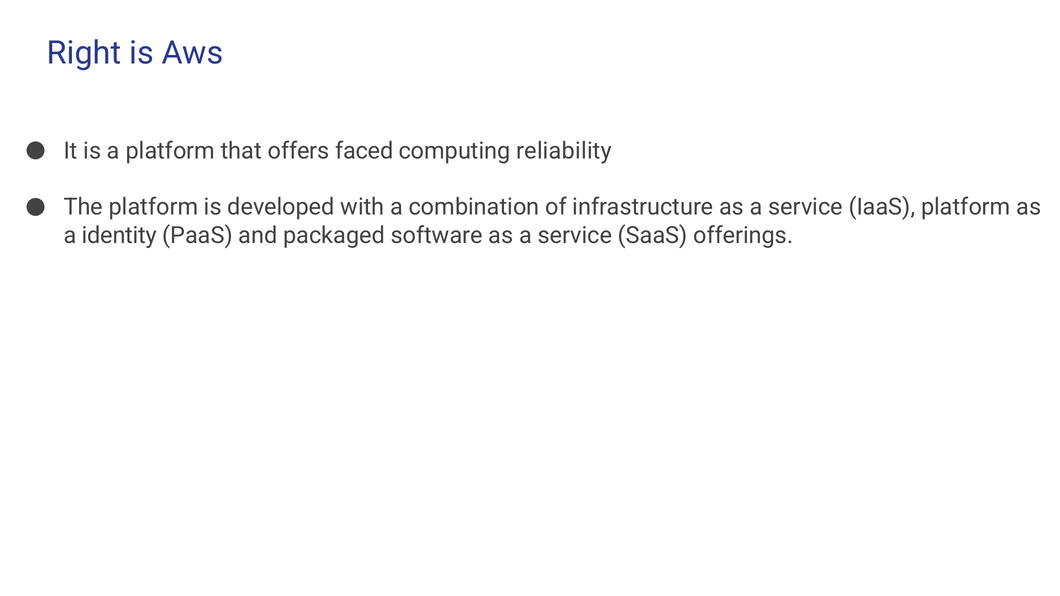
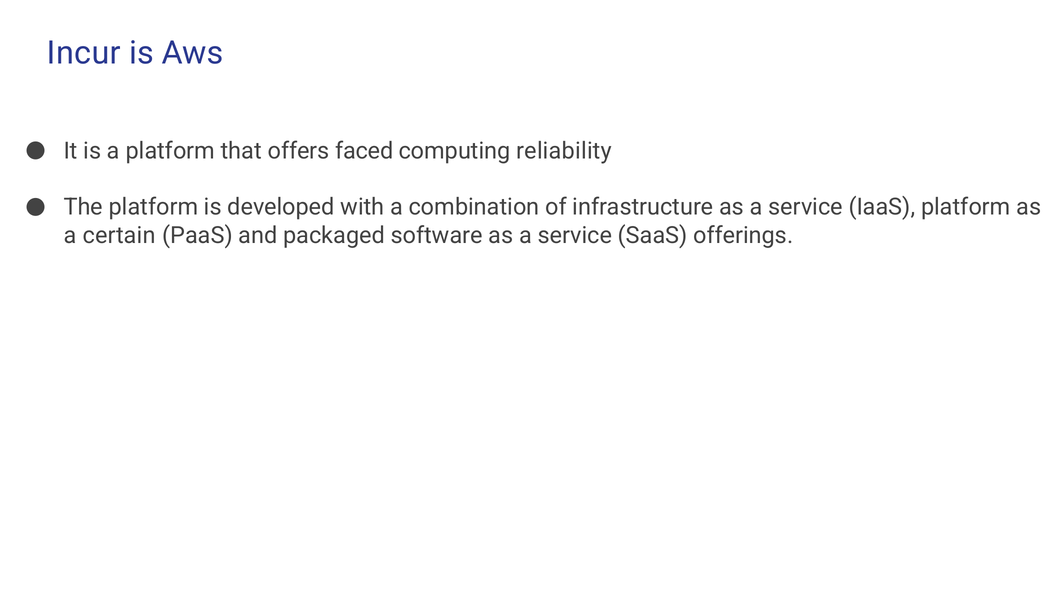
Right: Right -> Incur
identity: identity -> certain
